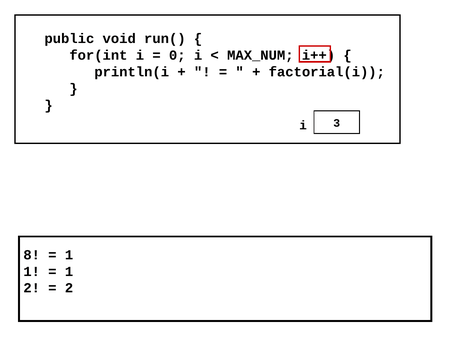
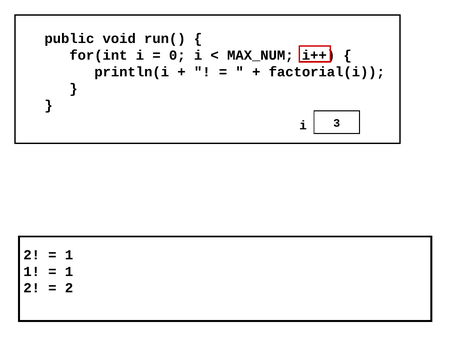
8 at (32, 255): 8 -> 2
